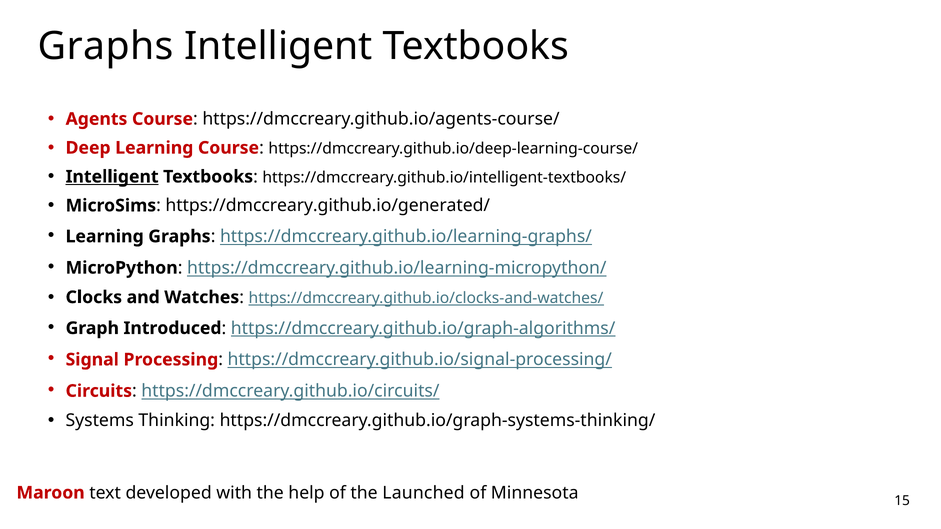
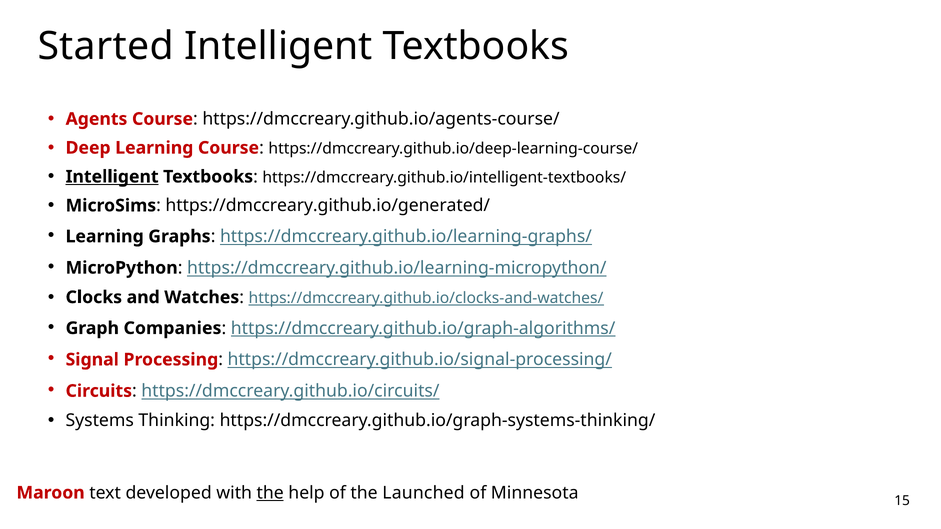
Graphs at (106, 46): Graphs -> Started
Introduced: Introduced -> Companies
the at (270, 493) underline: none -> present
